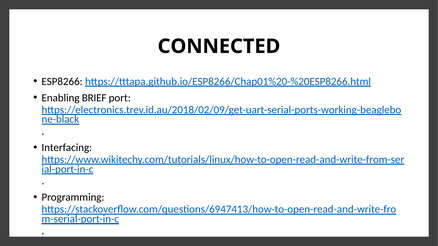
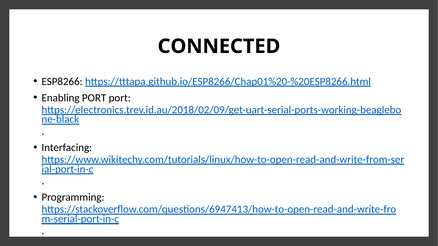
Enabling BRIEF: BRIEF -> PORT
